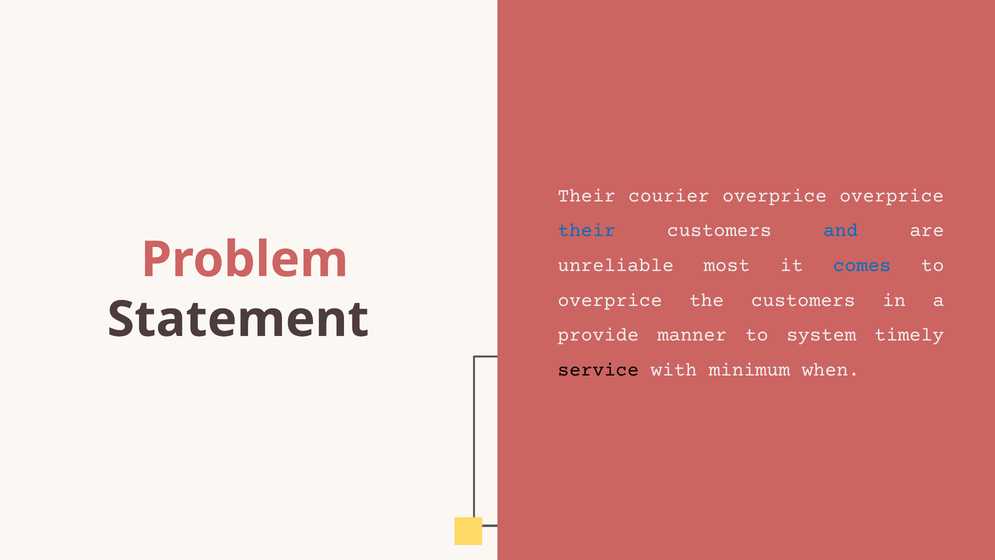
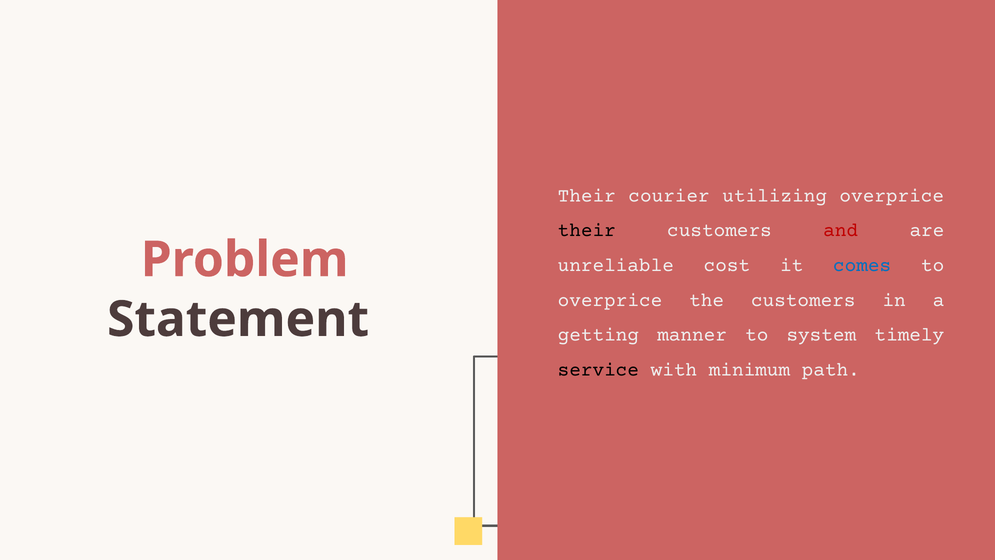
courier overprice: overprice -> utilizing
their at (587, 230) colour: blue -> black
and colour: blue -> red
most: most -> cost
provide: provide -> getting
when: when -> path
